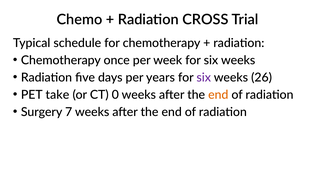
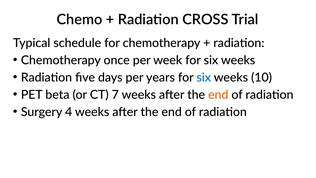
six at (204, 77) colour: purple -> blue
26: 26 -> 10
take: take -> beta
0: 0 -> 7
7: 7 -> 4
